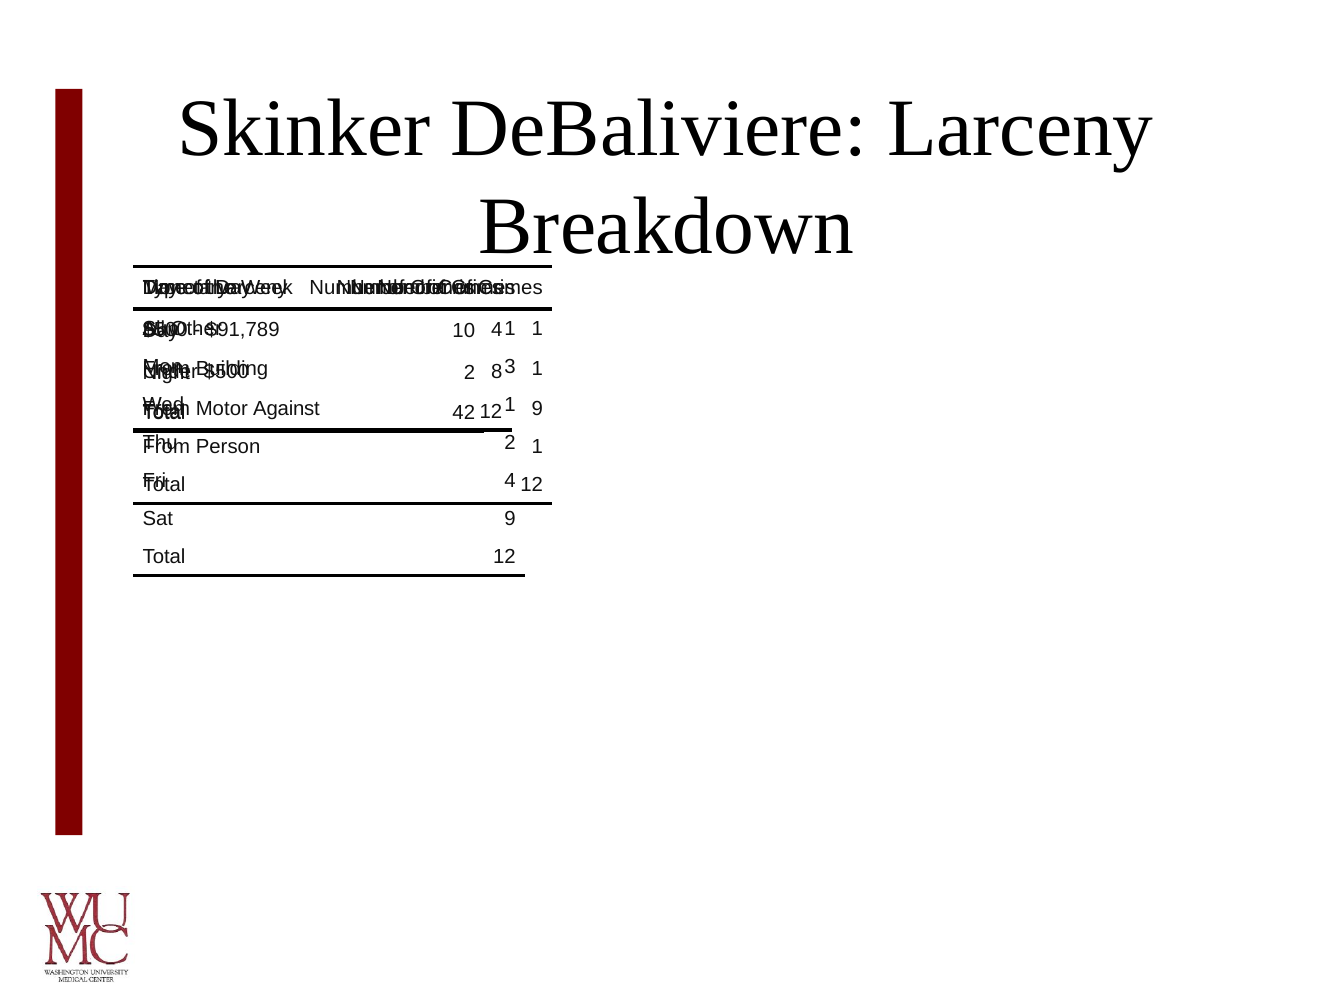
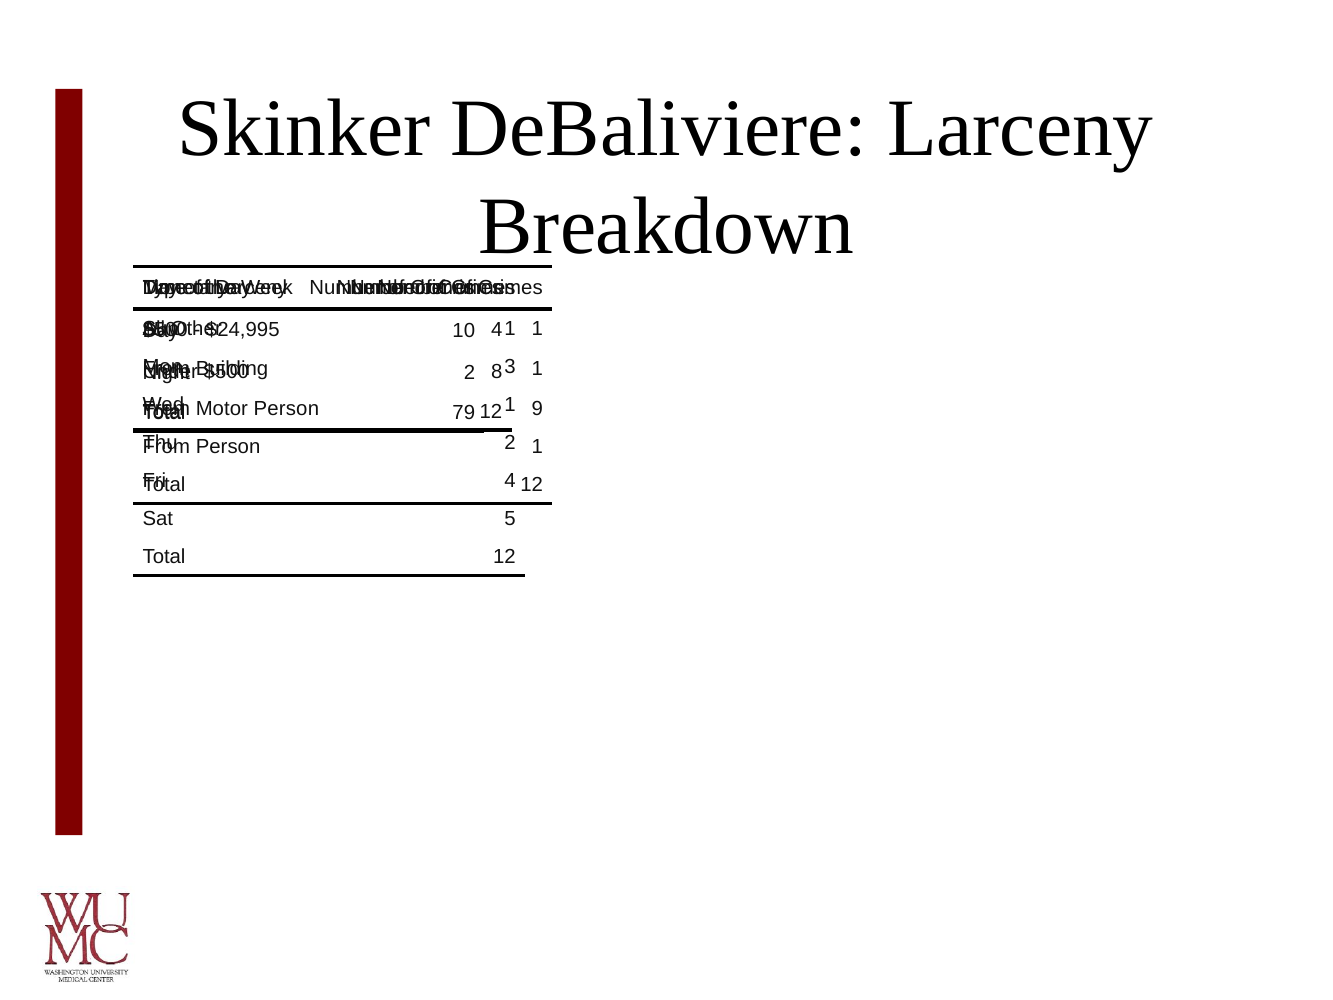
$91,789: $91,789 -> $24,995
Motor Against: Against -> Person
42: 42 -> 79
Sat 9: 9 -> 5
